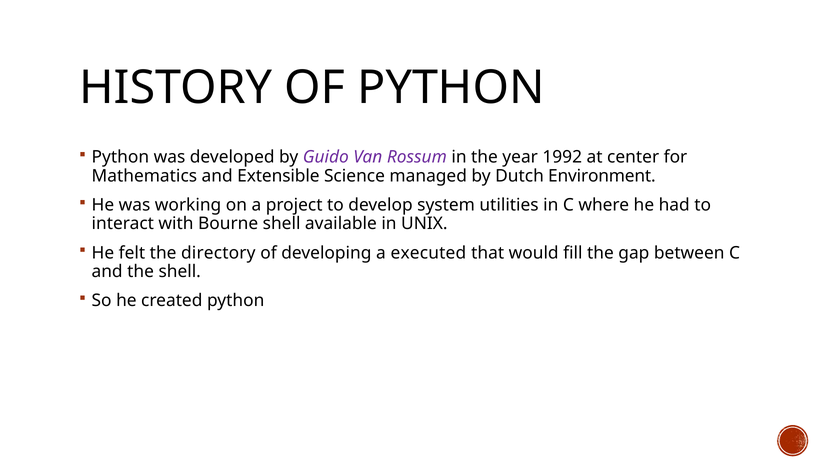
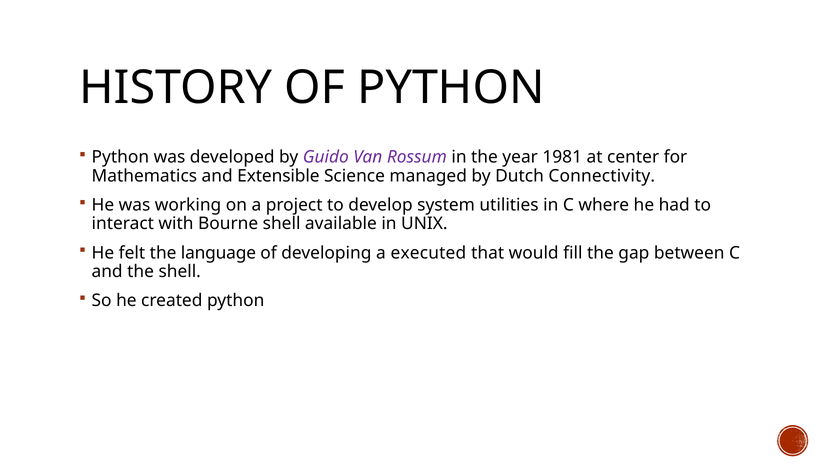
1992: 1992 -> 1981
Environment: Environment -> Connectivity
directory: directory -> language
